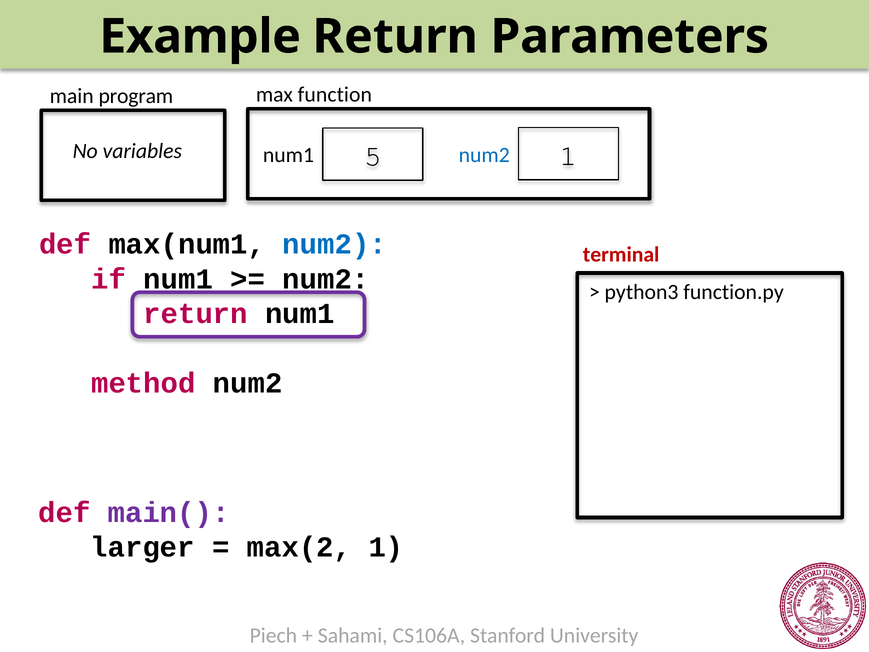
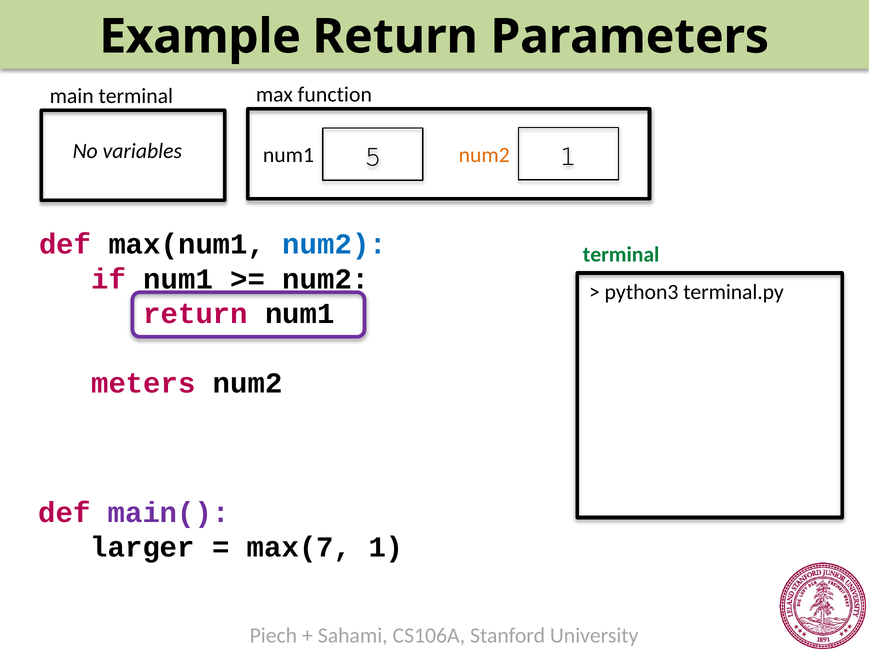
main program: program -> terminal
num2 at (484, 155) colour: blue -> orange
terminal at (621, 254) colour: red -> green
function.py: function.py -> terminal.py
method: method -> meters
max(2: max(2 -> max(7
